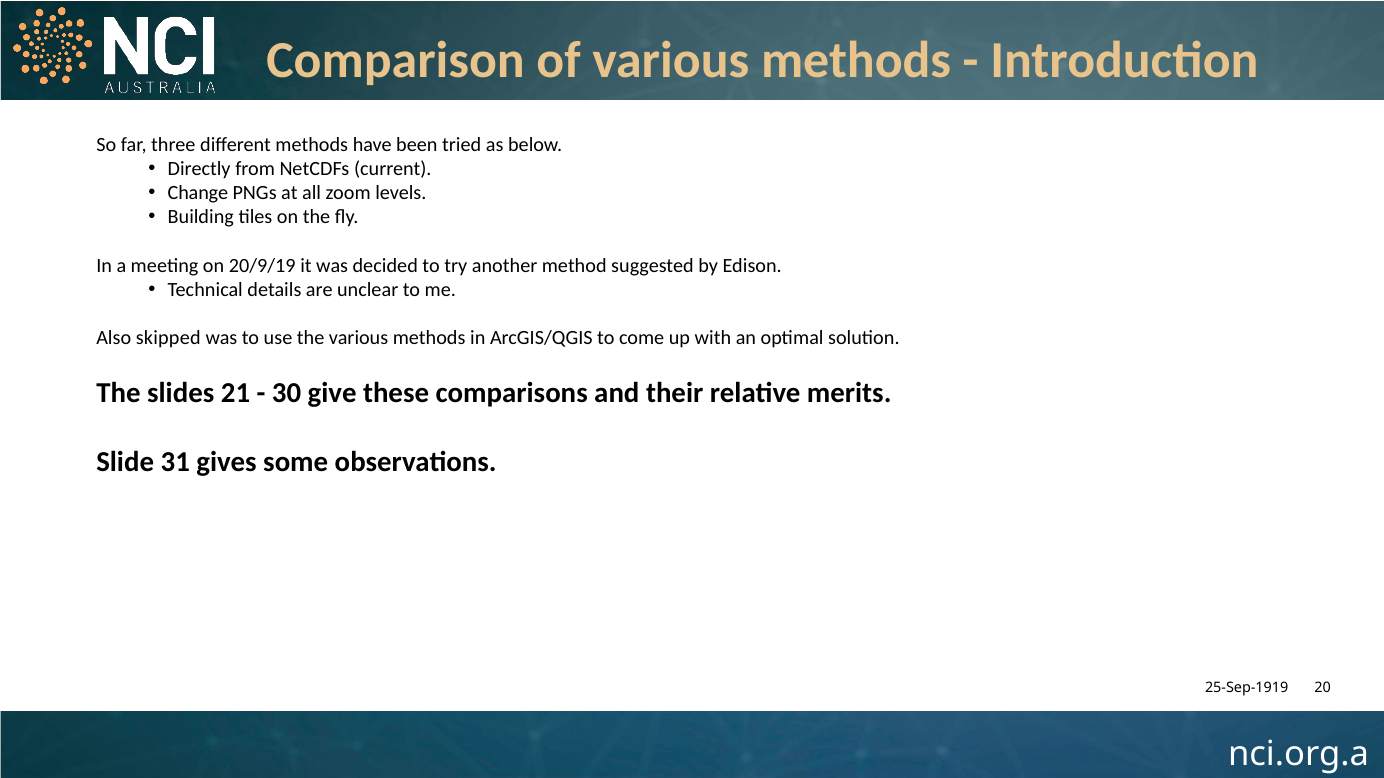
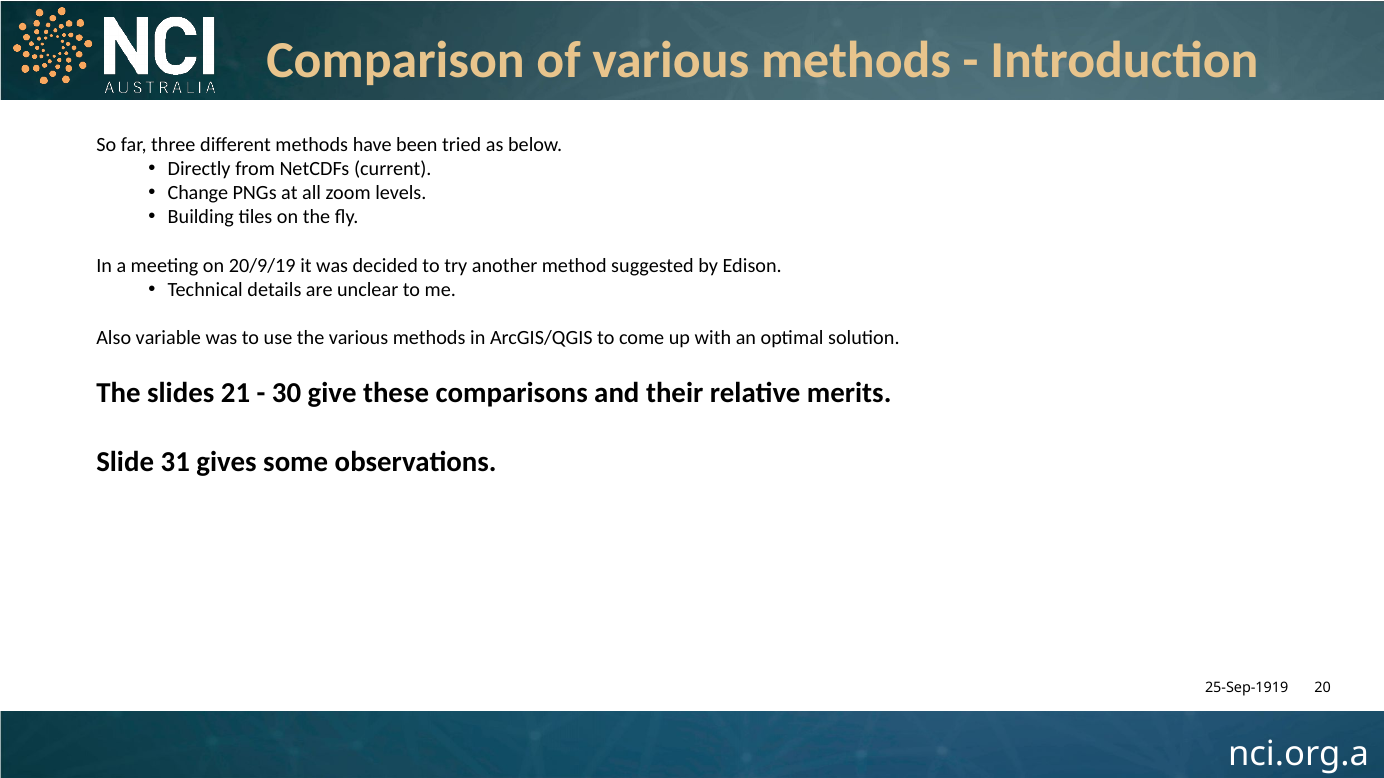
skipped: skipped -> variable
